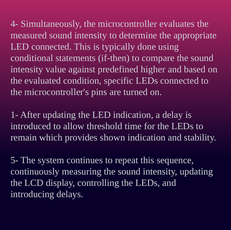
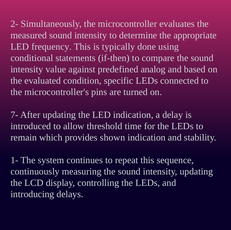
4-: 4- -> 2-
LED connected: connected -> frequency
higher: higher -> analog
1-: 1- -> 7-
5-: 5- -> 1-
